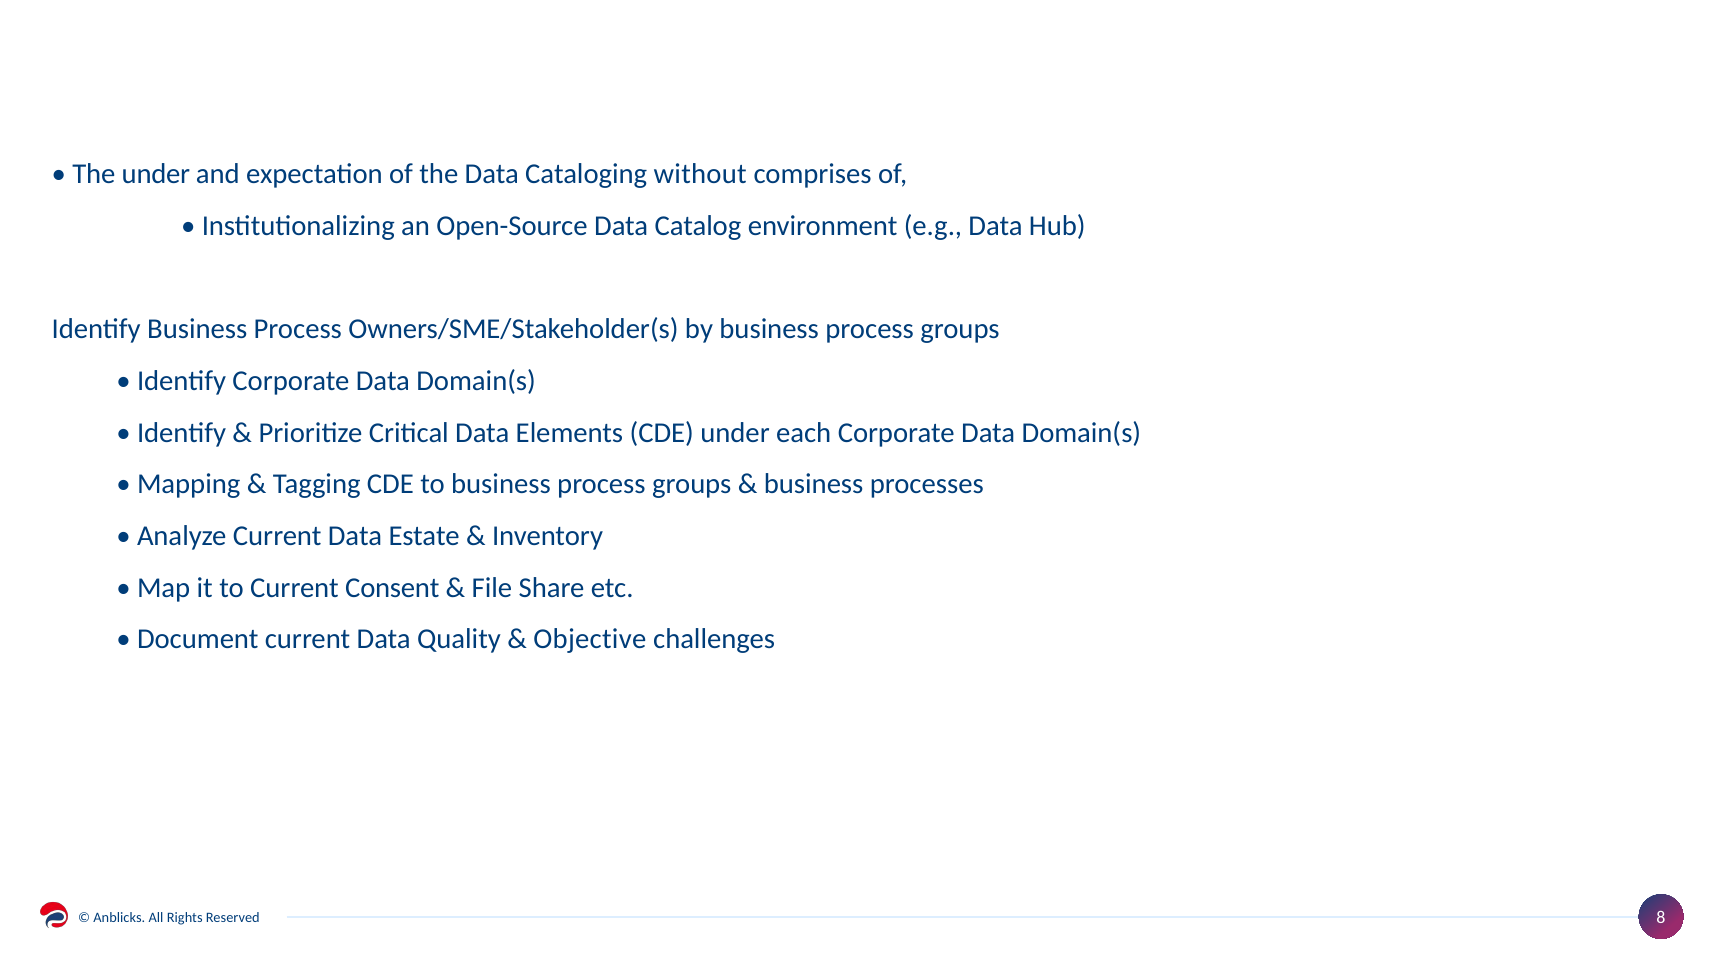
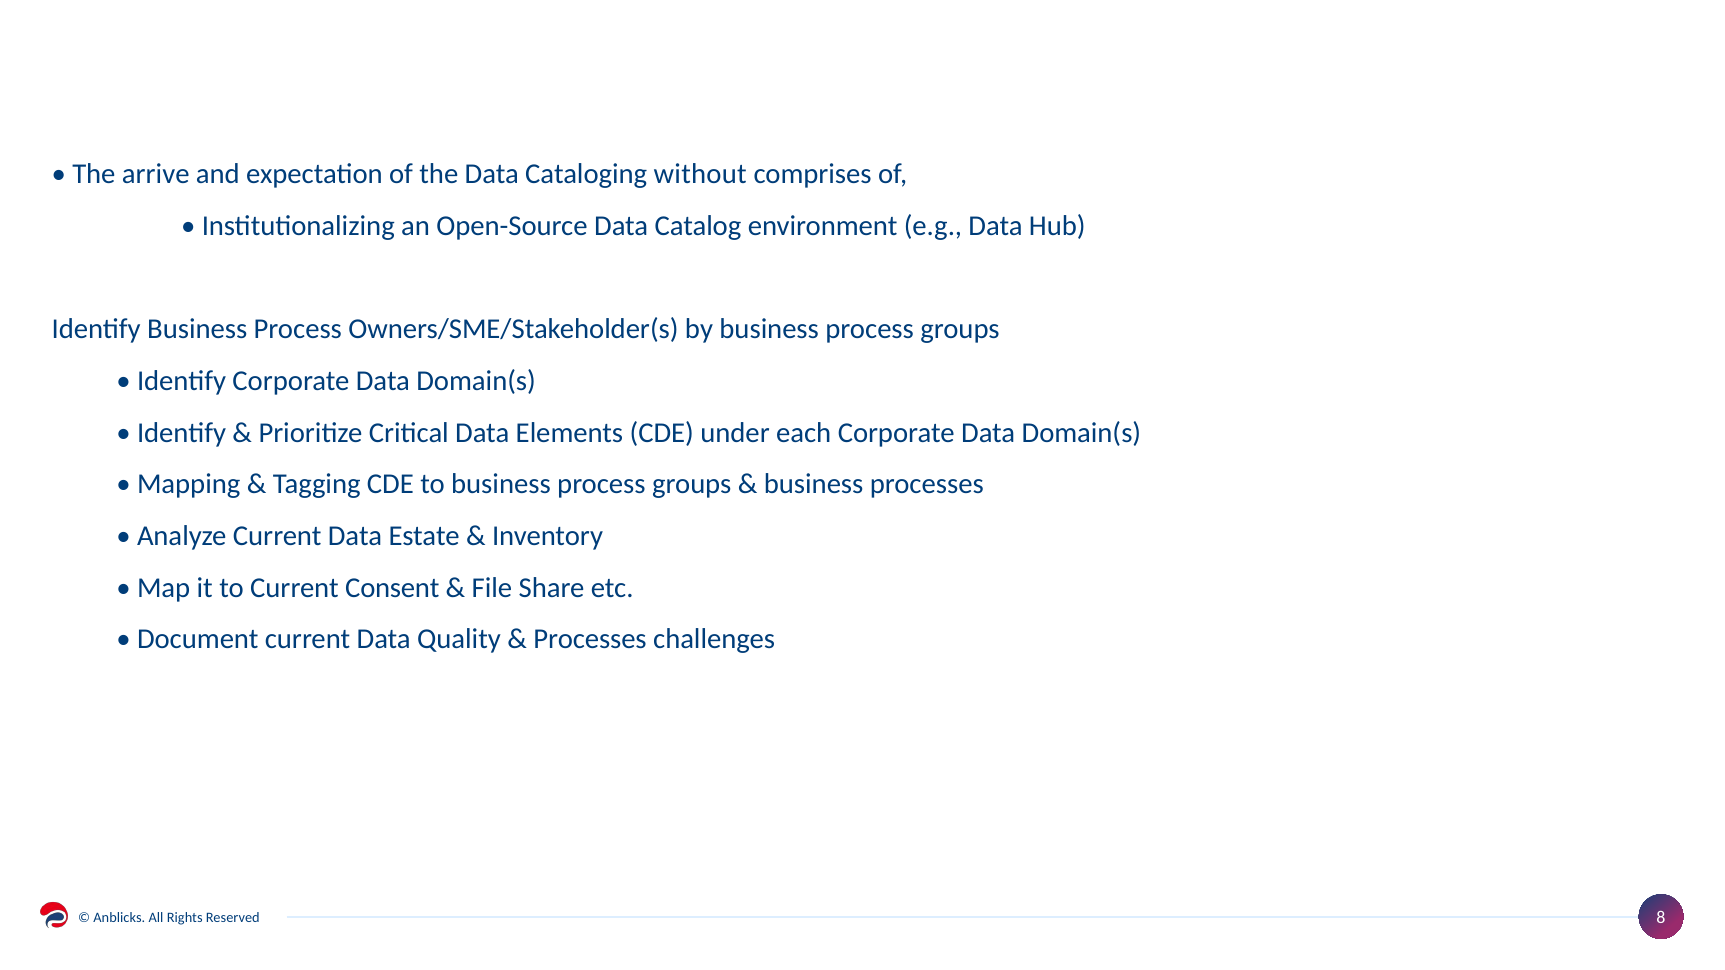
The under: under -> arrive
Objective at (590, 640): Objective -> Processes
